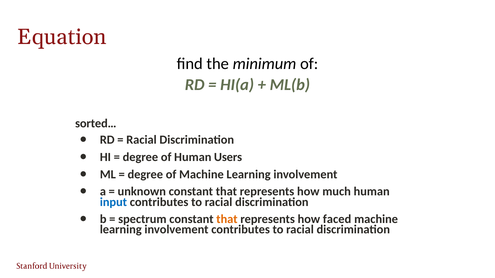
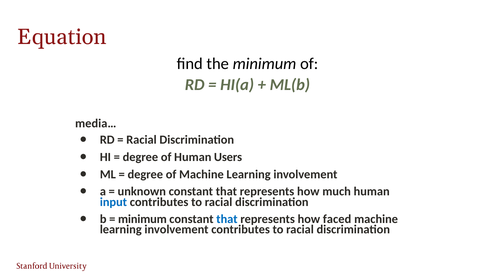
sorted…: sorted… -> media…
spectrum at (142, 220): spectrum -> minimum
that at (227, 220) colour: orange -> blue
